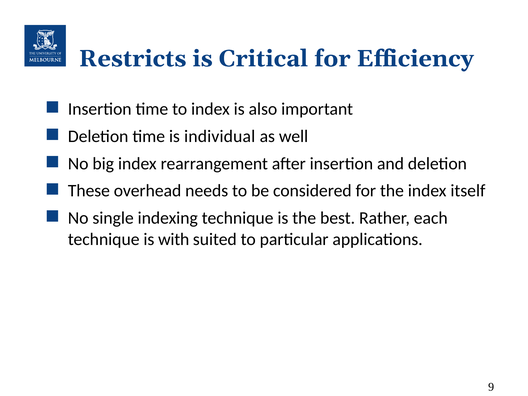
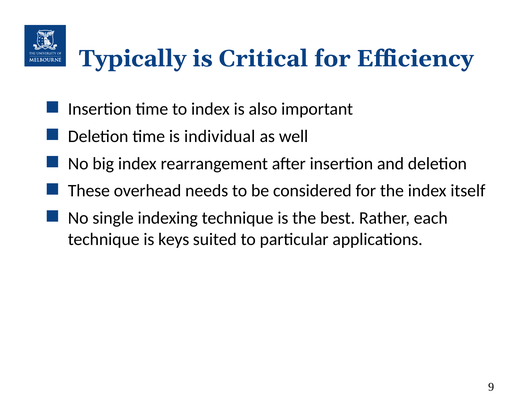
Restricts: Restricts -> Typically
with: with -> keys
